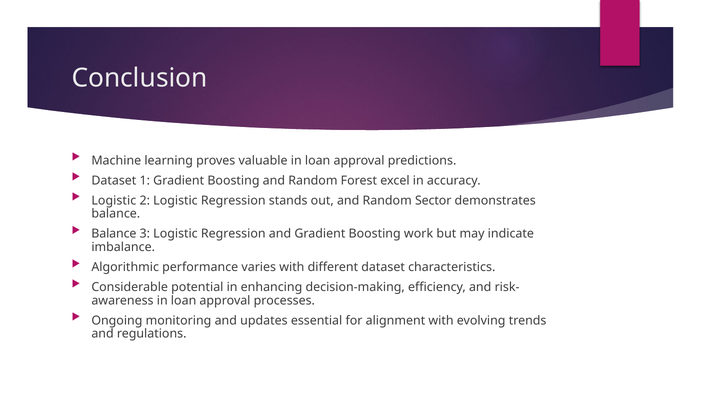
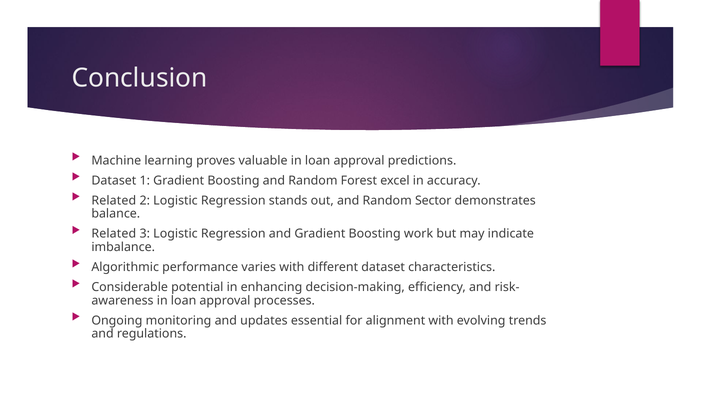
Logistic at (114, 201): Logistic -> Related
Balance at (114, 234): Balance -> Related
